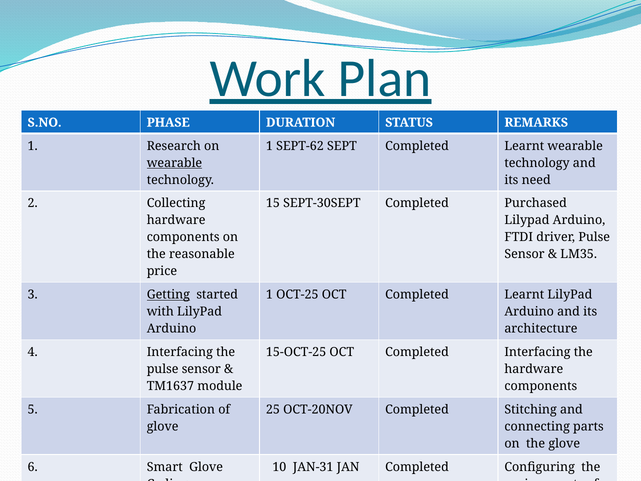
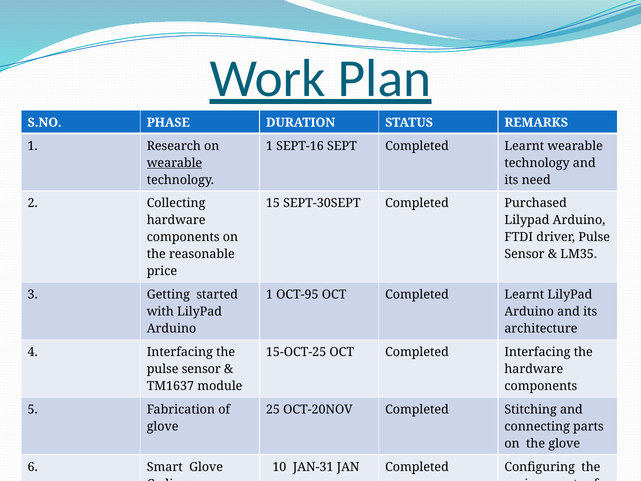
SEPT-62: SEPT-62 -> SEPT-16
Getting underline: present -> none
OCT-25: OCT-25 -> OCT-95
